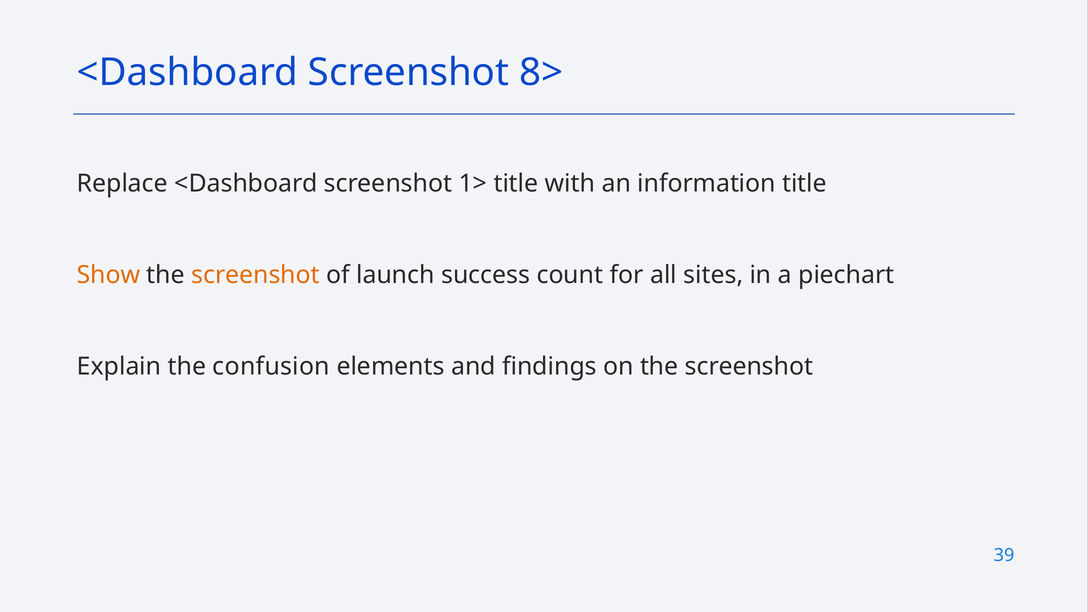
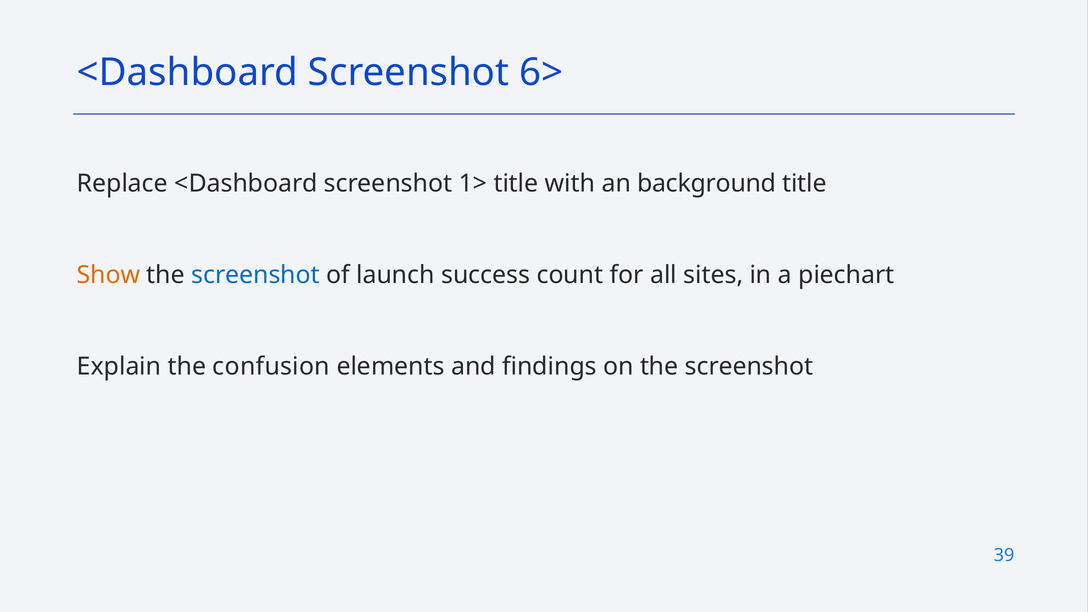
8>: 8> -> 6>
information: information -> background
screenshot at (256, 275) colour: orange -> blue
